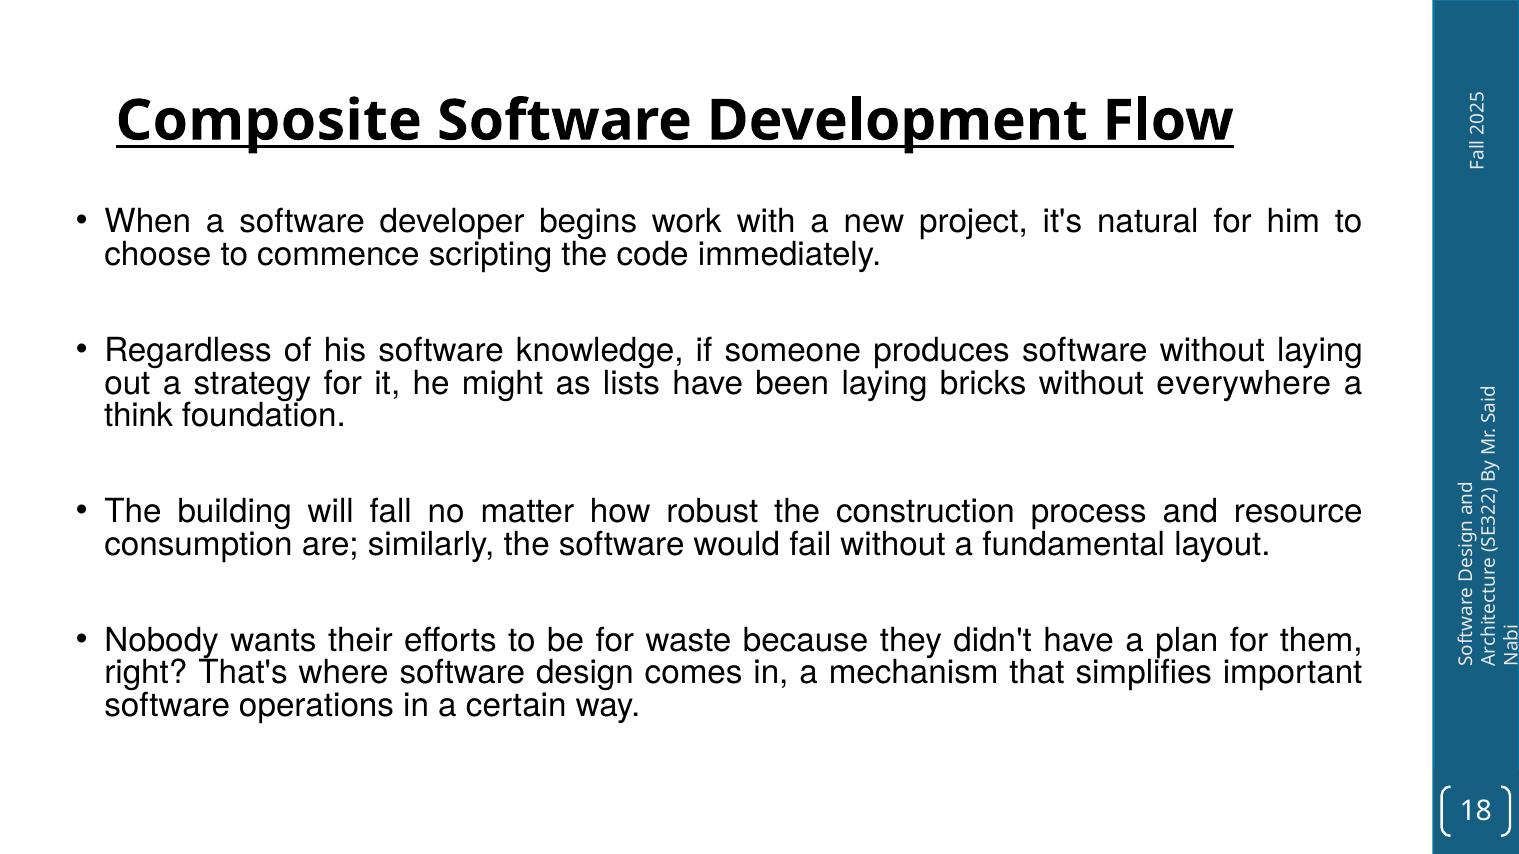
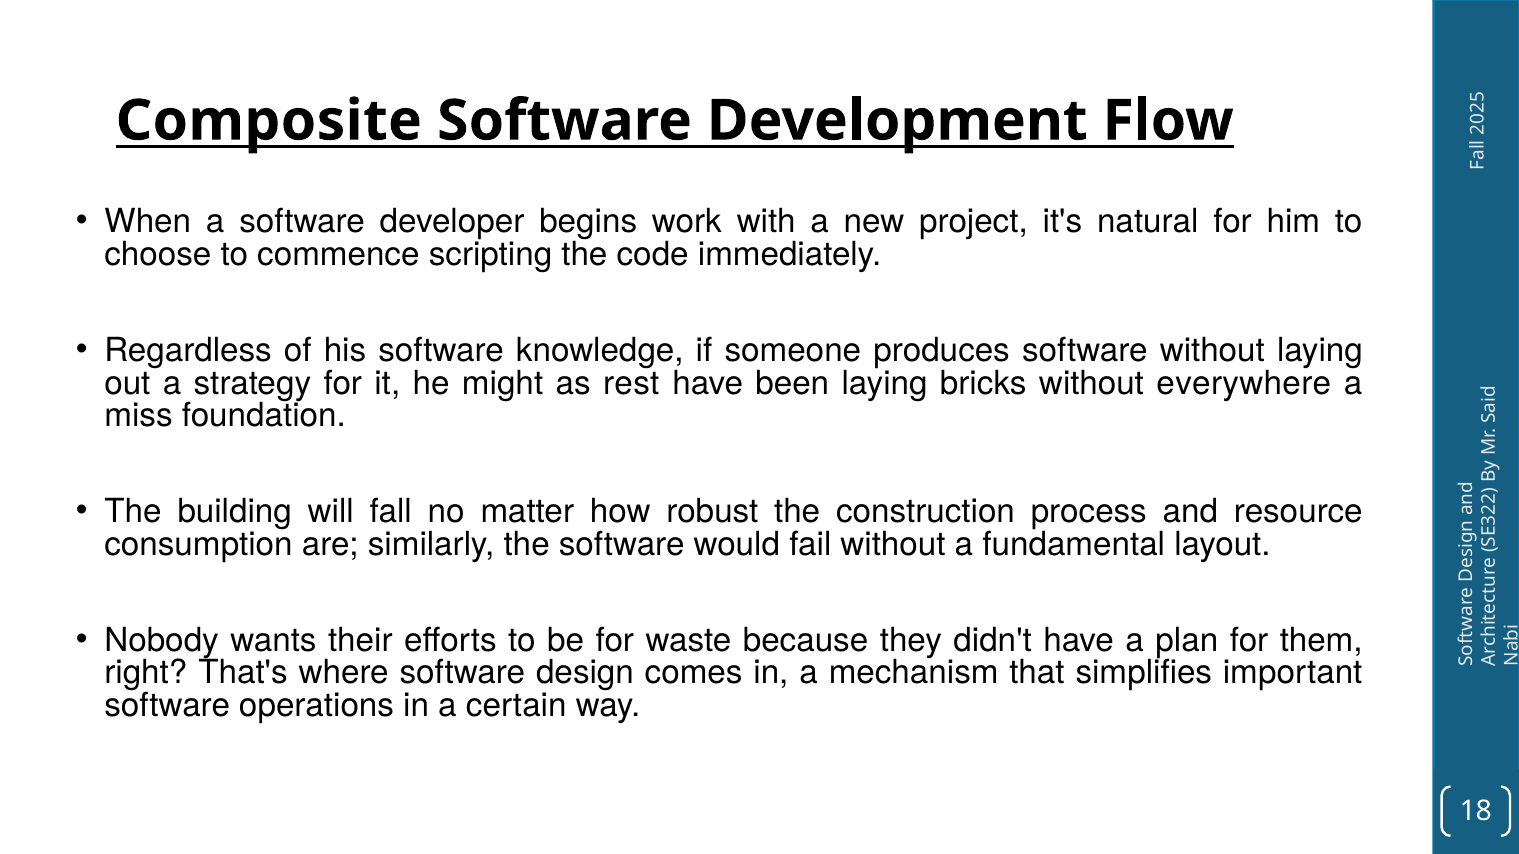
lists: lists -> rest
think: think -> miss
